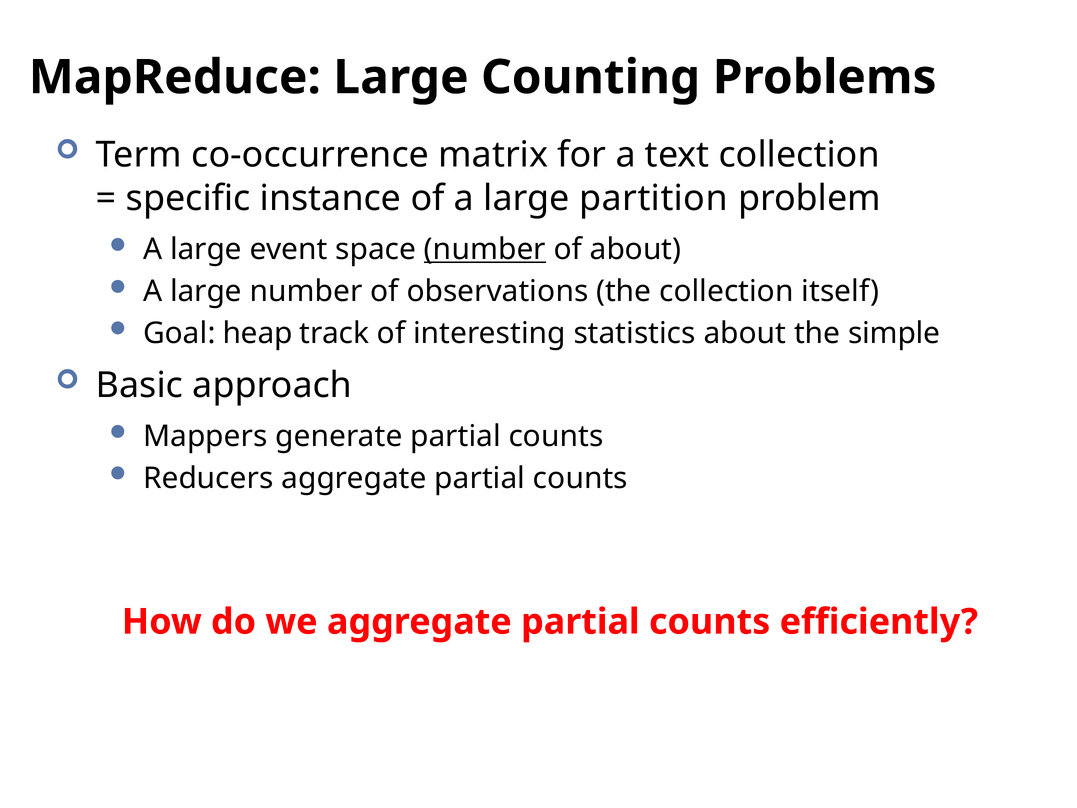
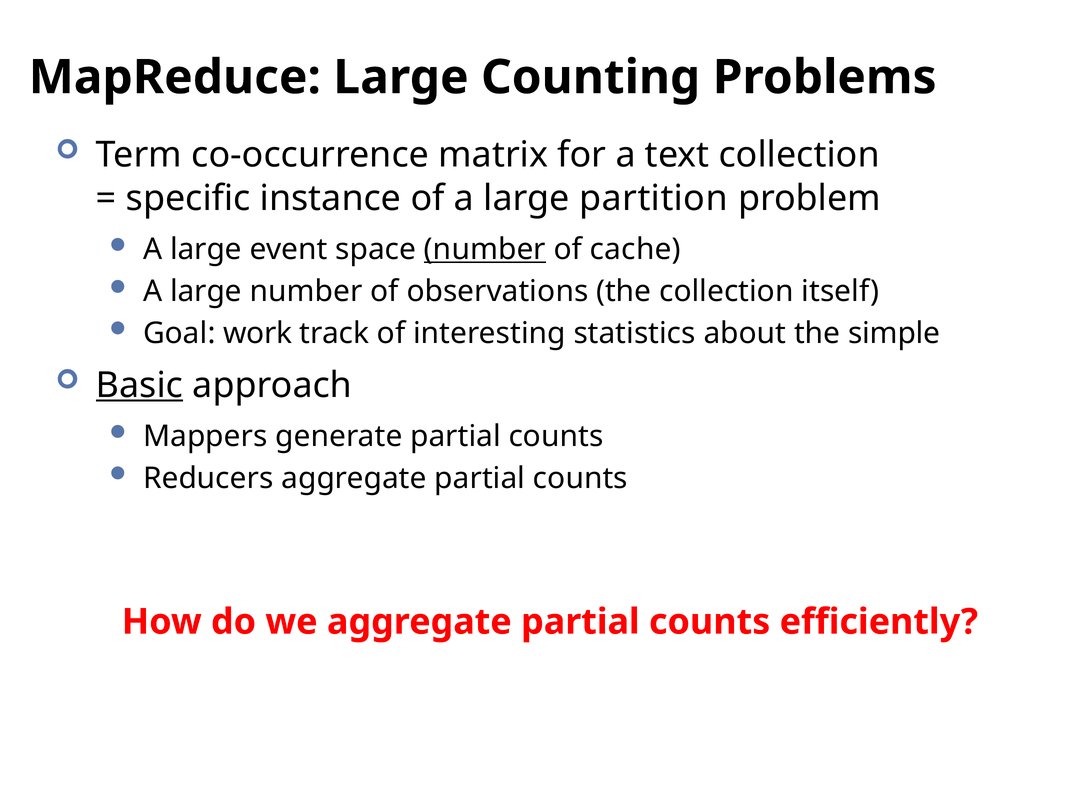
of about: about -> cache
heap: heap -> work
Basic underline: none -> present
